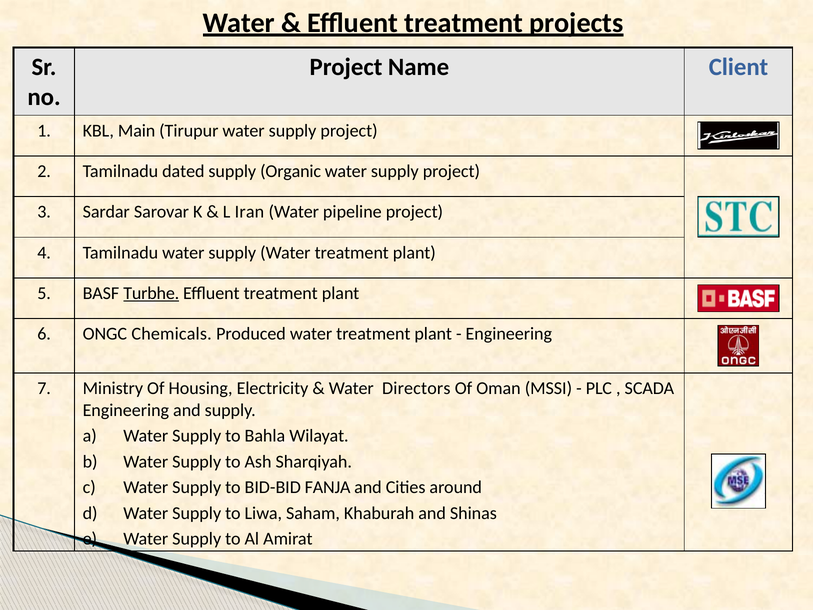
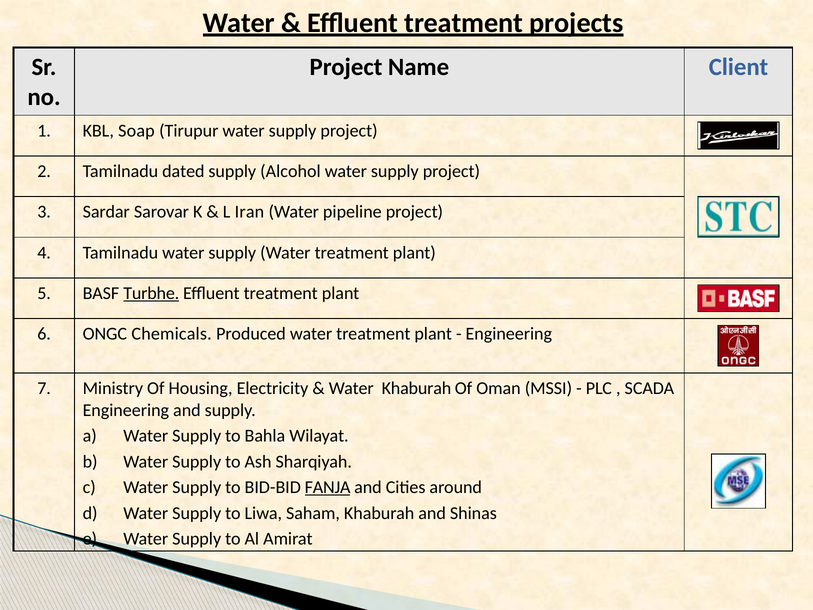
Main: Main -> Soap
Organic: Organic -> Alcohol
Water Directors: Directors -> Khaburah
FANJA underline: none -> present
